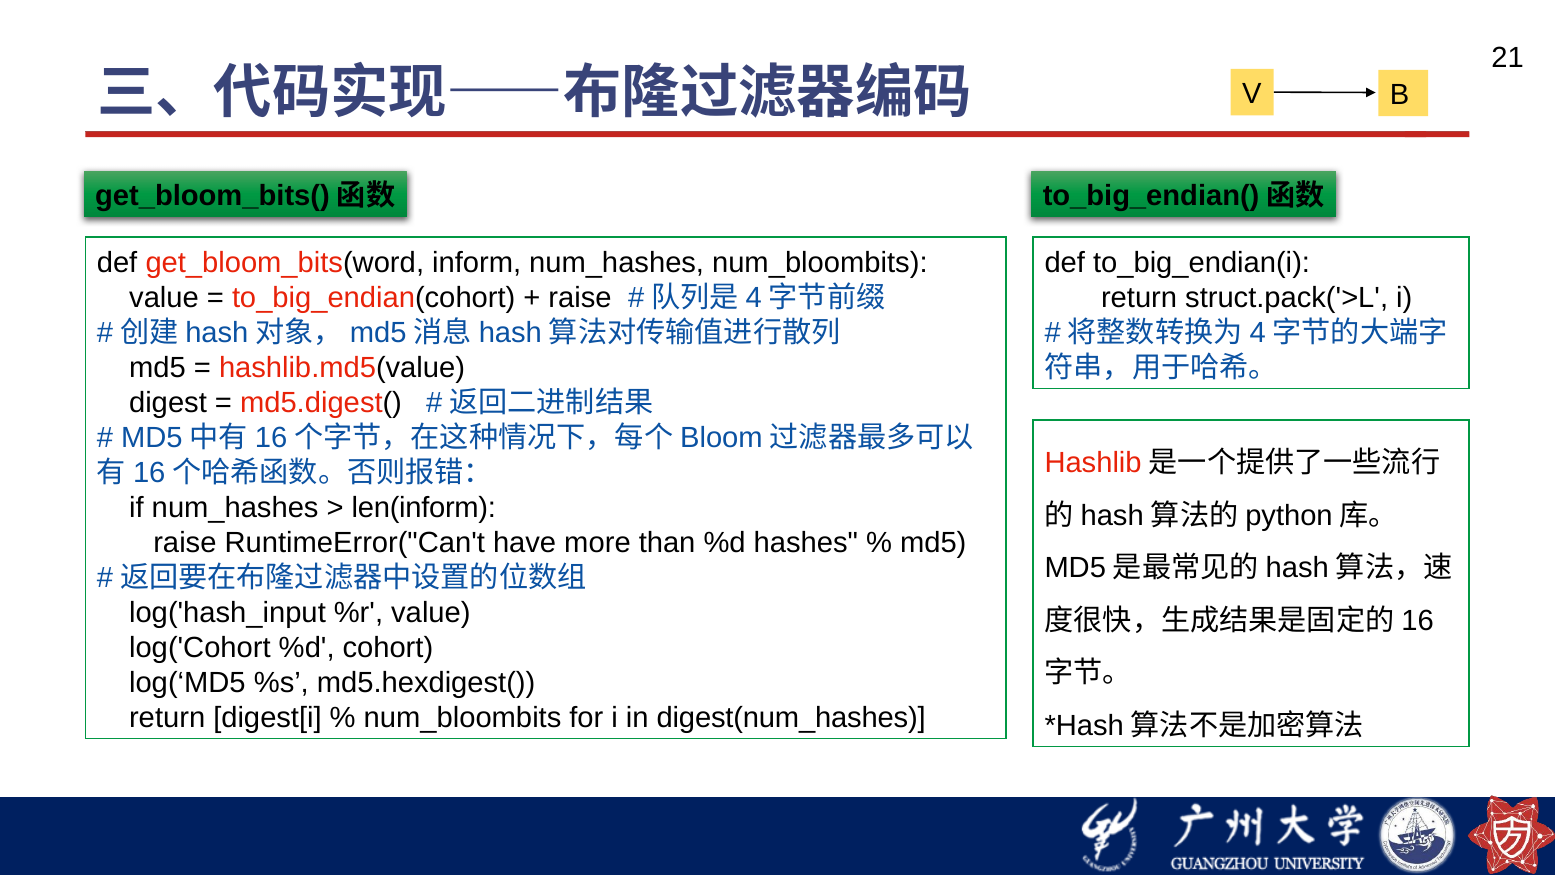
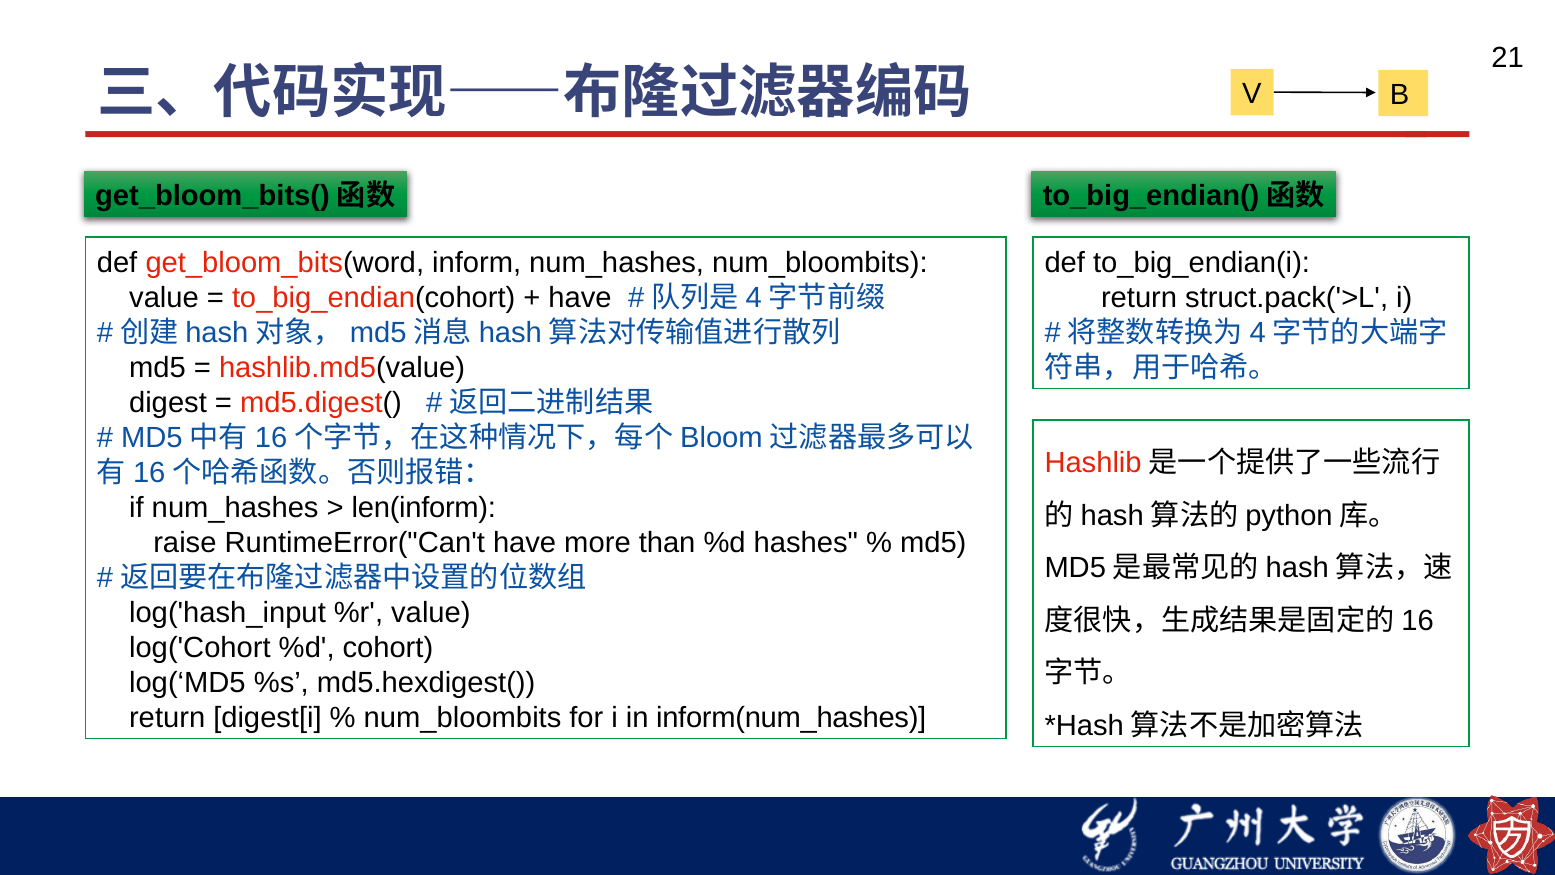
raise at (580, 297): raise -> have
digest(num_hashes: digest(num_hashes -> inform(num_hashes
